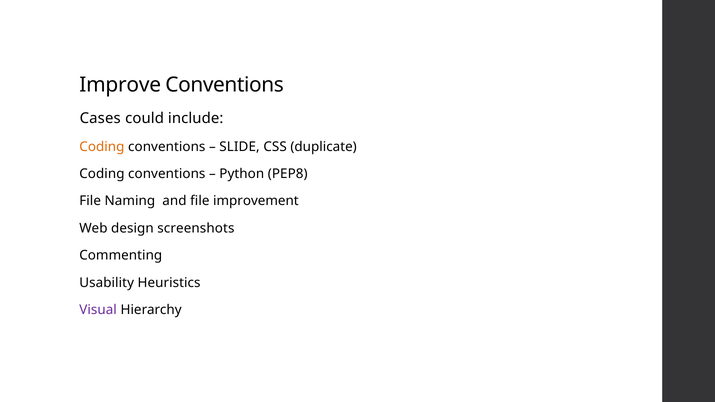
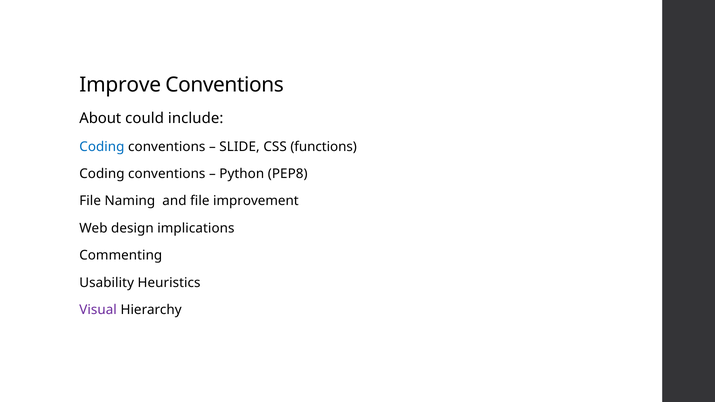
Cases: Cases -> About
Coding at (102, 147) colour: orange -> blue
duplicate: duplicate -> functions
screenshots: screenshots -> implications
